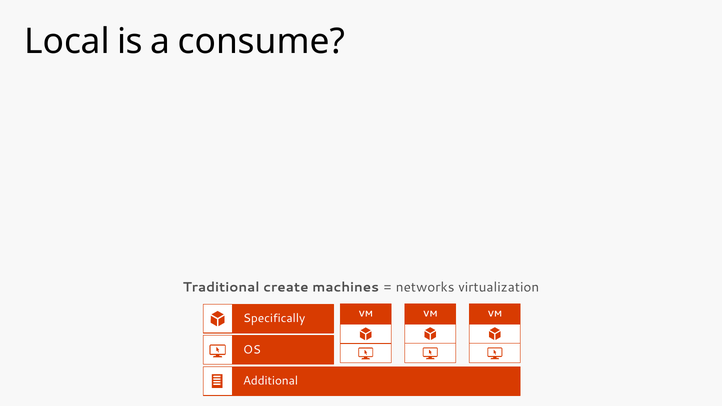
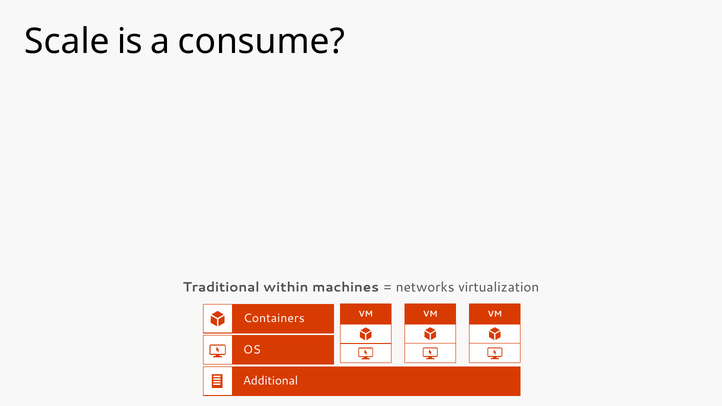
Local: Local -> Scale
create: create -> within
Specifically: Specifically -> Containers
